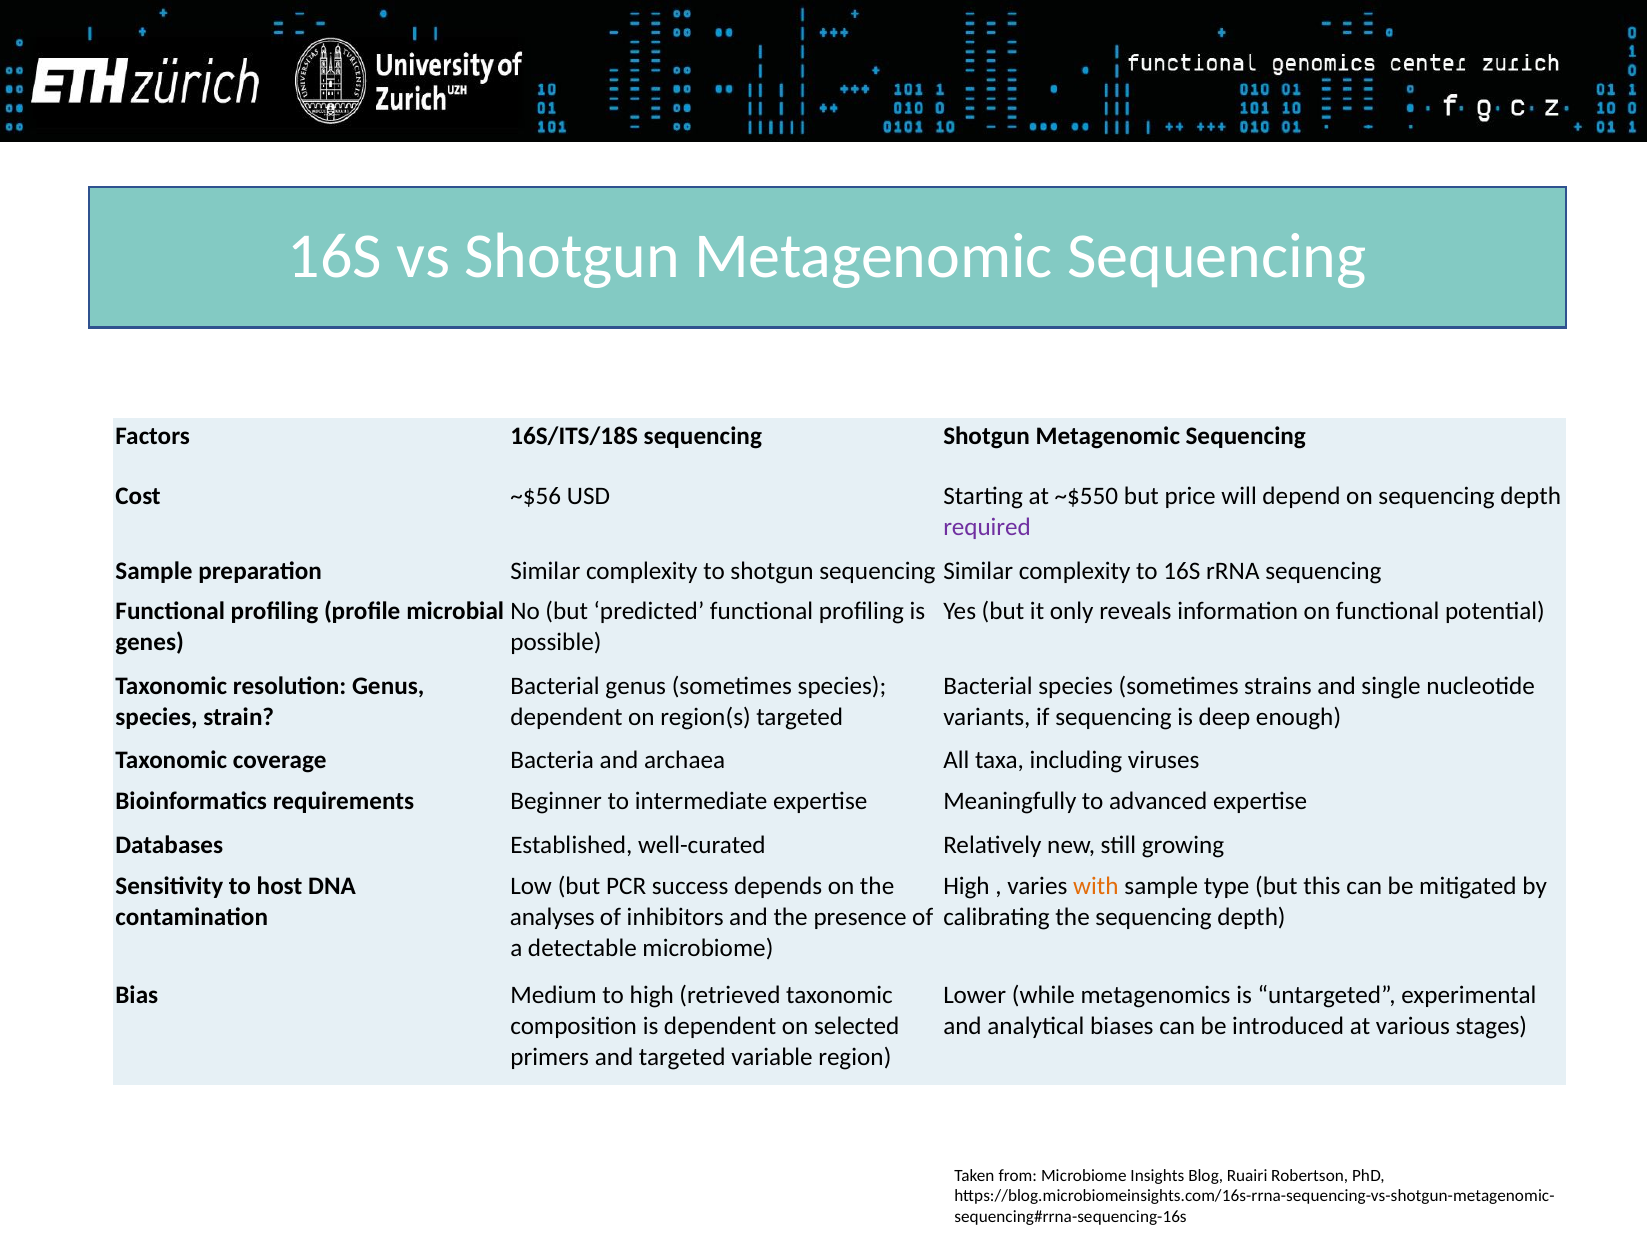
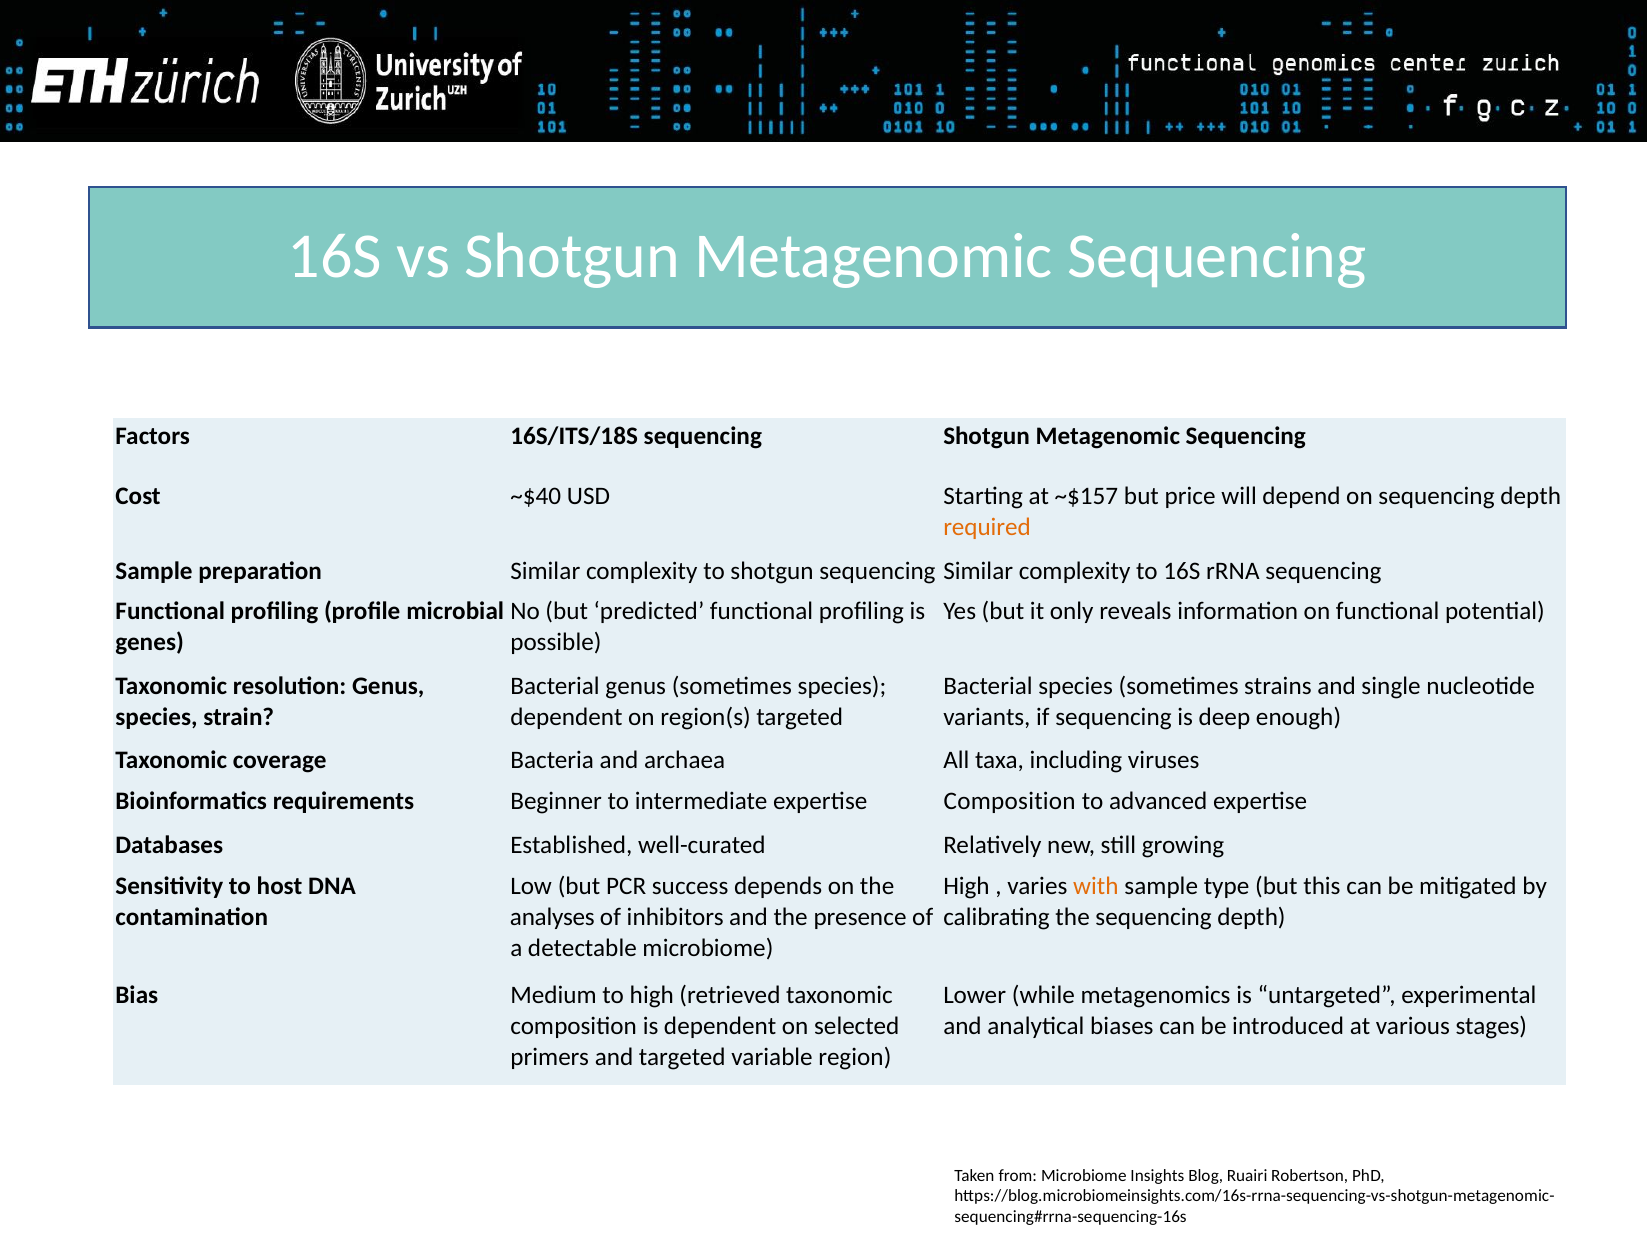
~$56: ~$56 -> ~$40
~$550: ~$550 -> ~$157
required colour: purple -> orange
expertise Meaningfully: Meaningfully -> Composition
